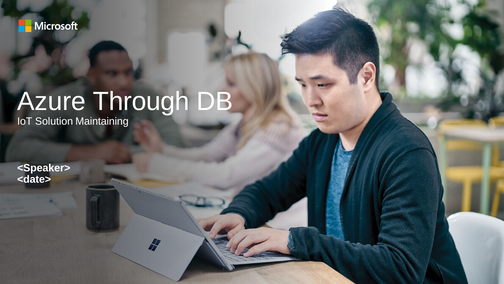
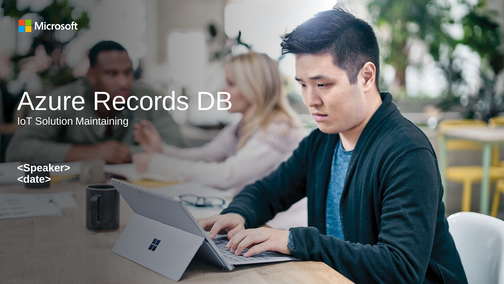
Through: Through -> Records
